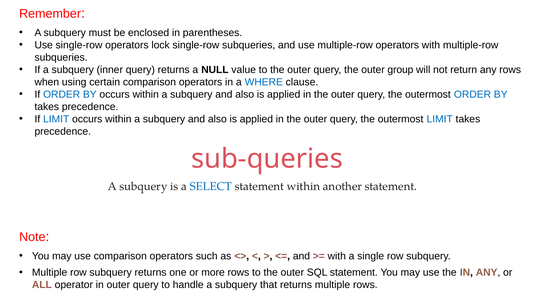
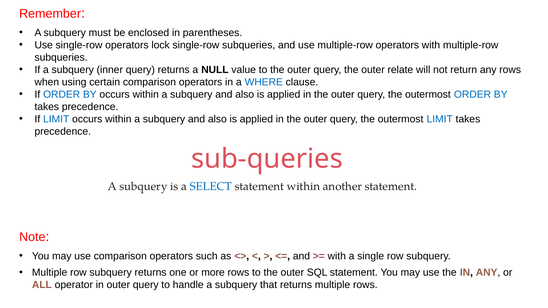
group: group -> relate
